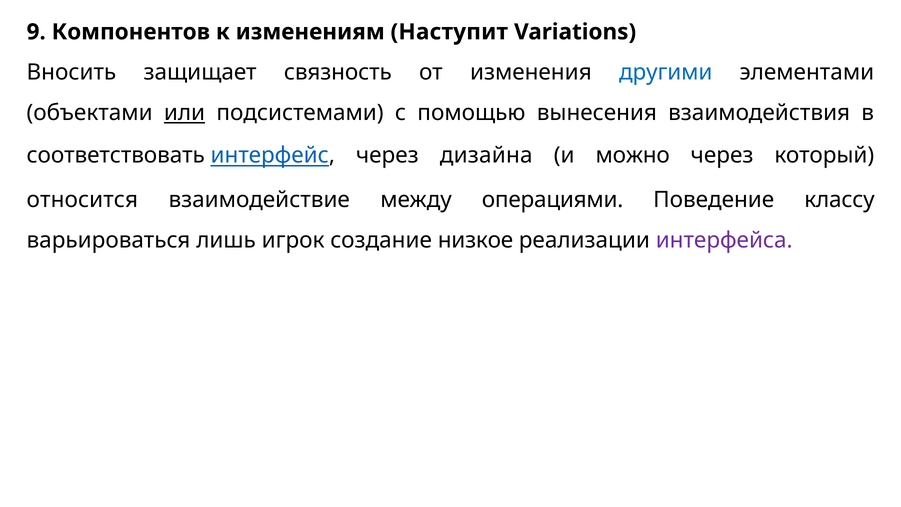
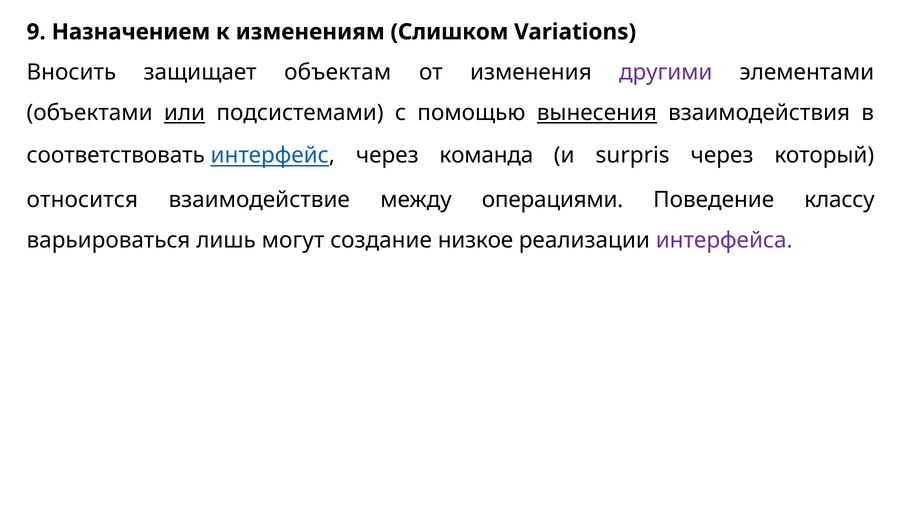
Компонентов: Компонентов -> Назначением
Наступит: Наступит -> Слишком
связность: связность -> объектам
другими colour: blue -> purple
вынесения underline: none -> present
дизайна: дизайна -> команда
можно: можно -> surpris
игрок: игрок -> могут
